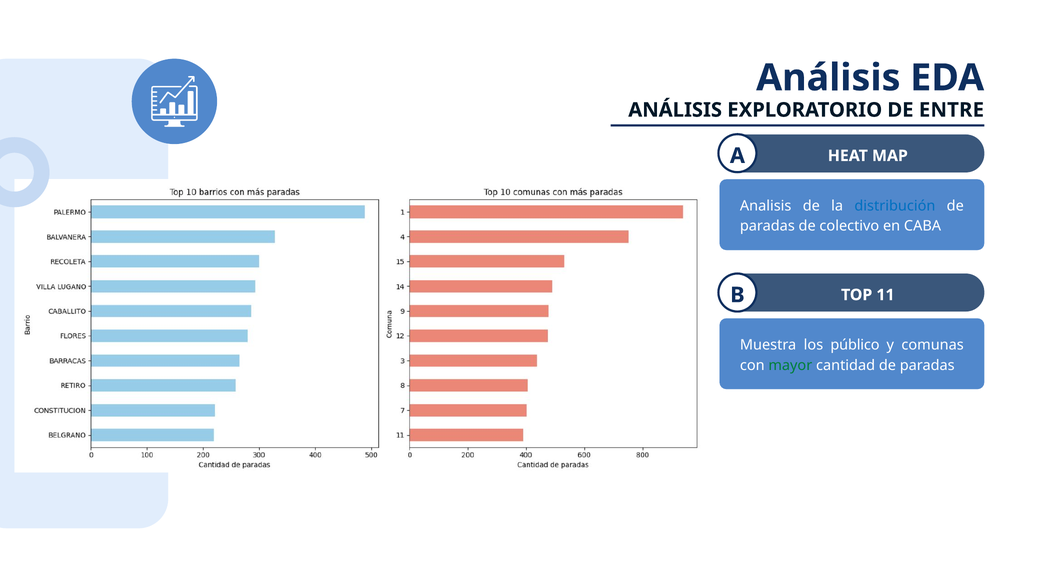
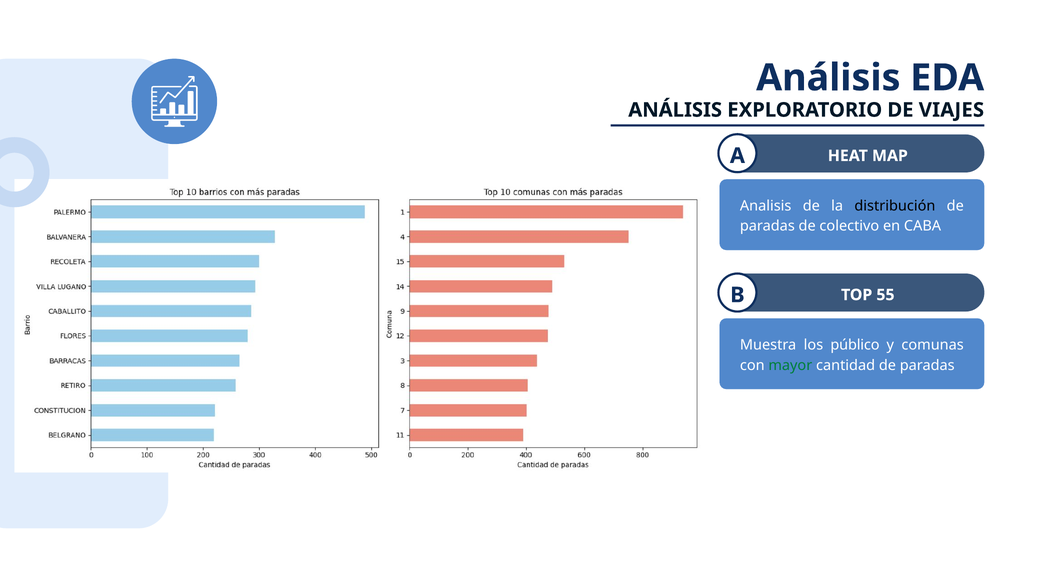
ENTRE: ENTRE -> VIAJES
distribución colour: blue -> black
11: 11 -> 55
